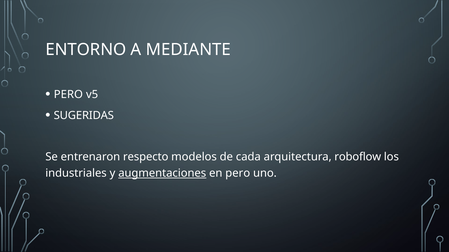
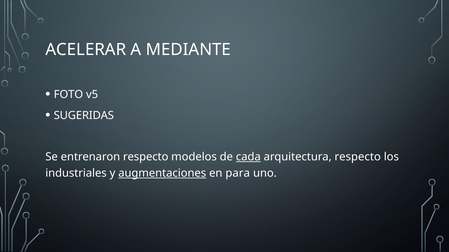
ENTORNO: ENTORNO -> ACELERAR
PERO at (68, 95): PERO -> FOTO
cada underline: none -> present
arquitectura roboflow: roboflow -> respecto
en pero: pero -> para
